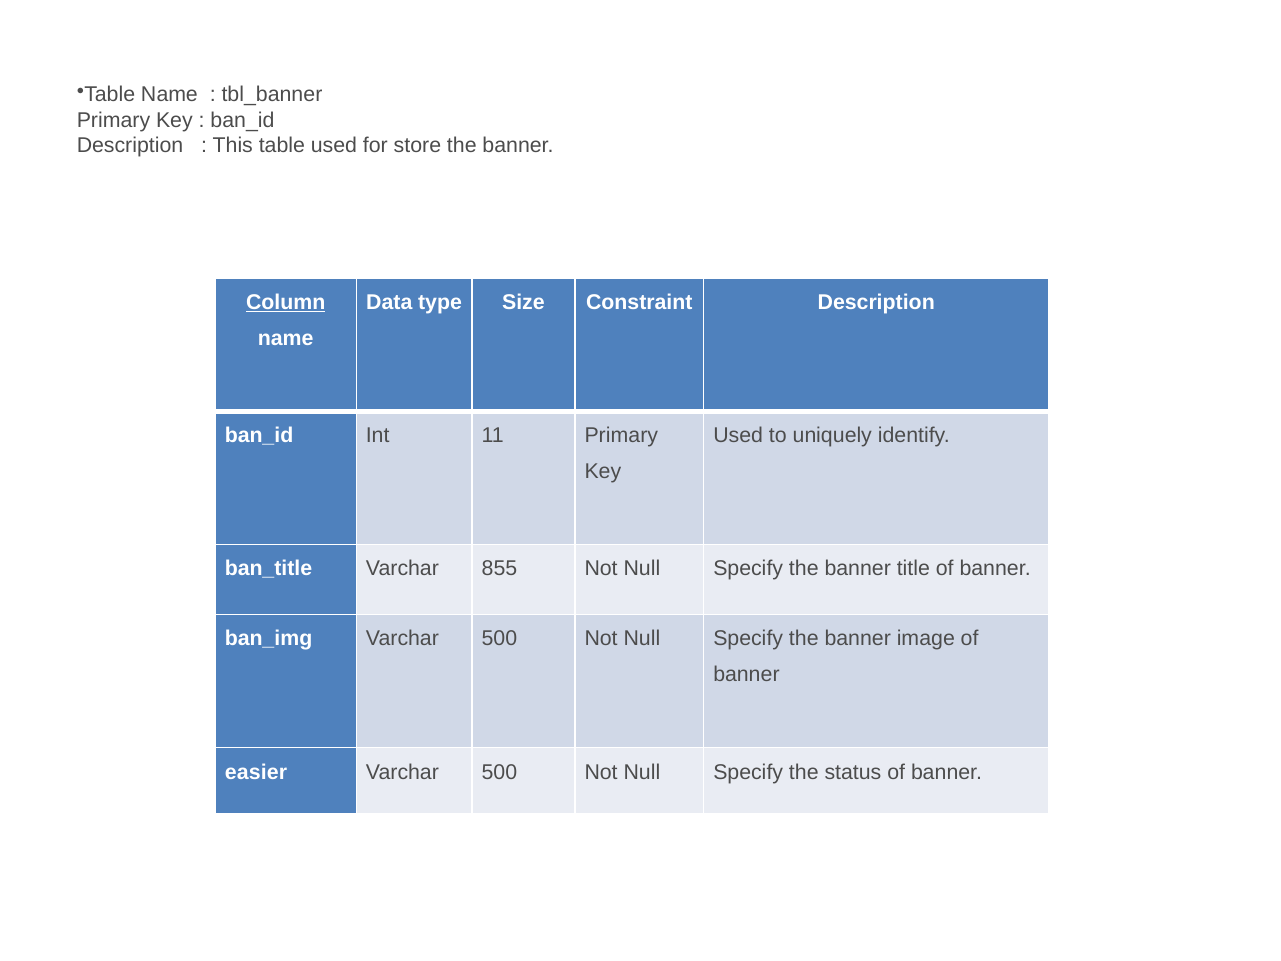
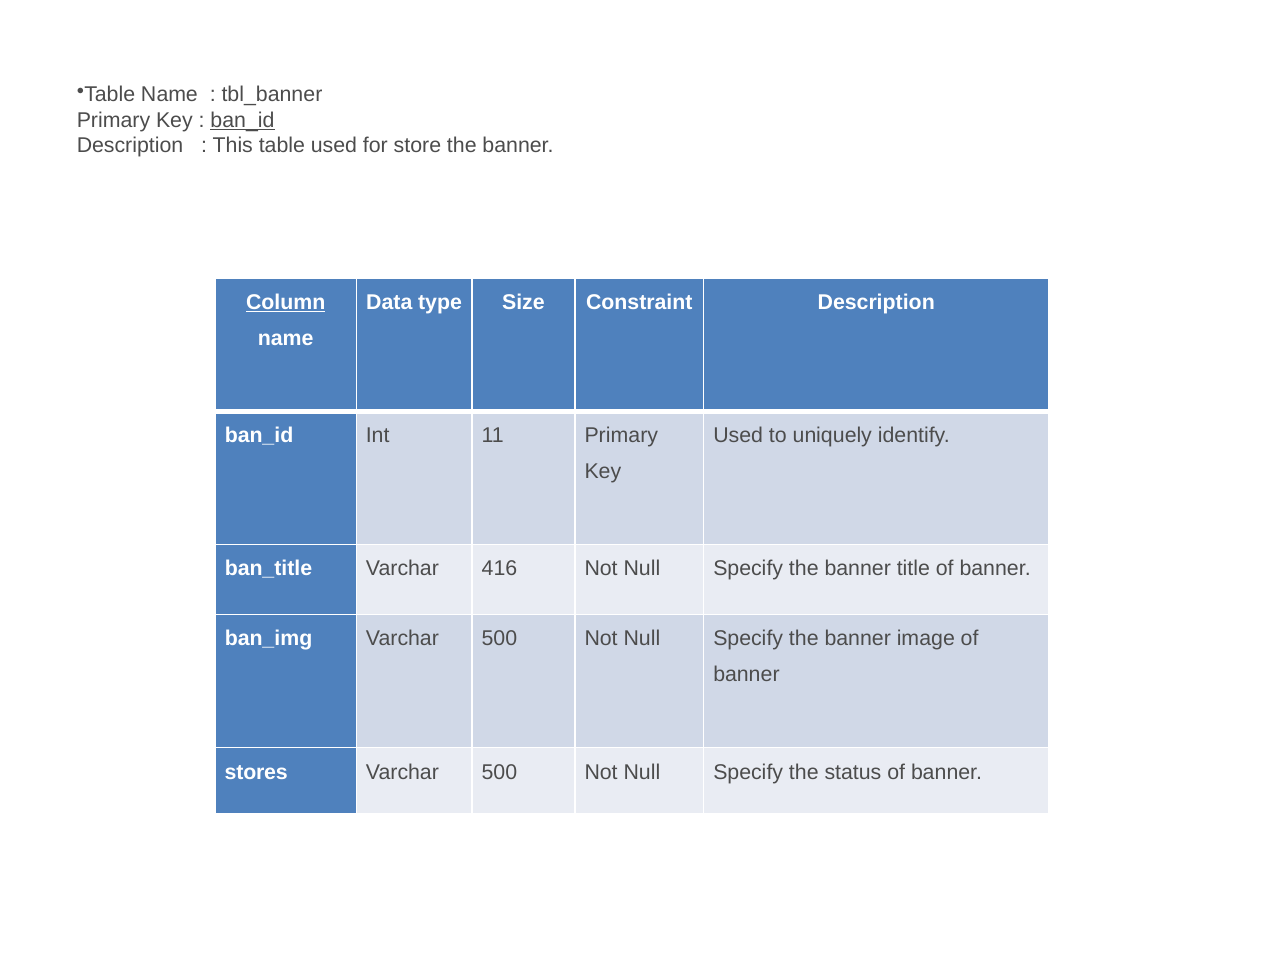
ban_id at (242, 120) underline: none -> present
855: 855 -> 416
easier: easier -> stores
